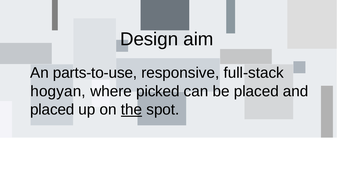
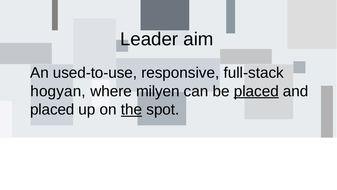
Design: Design -> Leader
parts-to-use: parts-to-use -> used-to-use
picked: picked -> milyen
placed at (256, 91) underline: none -> present
